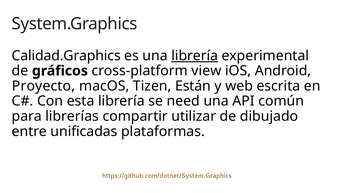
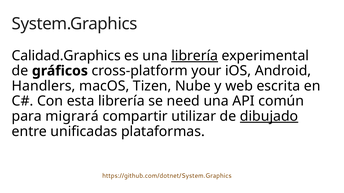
view: view -> your
Proyecto: Proyecto -> Handlers
Están: Están -> Nube
librerías: librerías -> migrará
dibujado underline: none -> present
